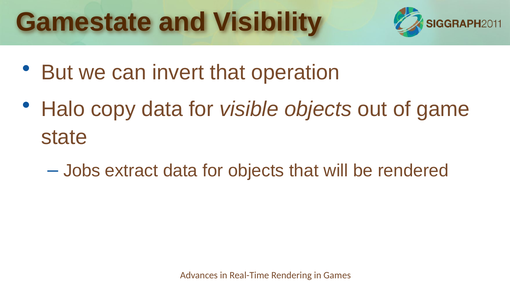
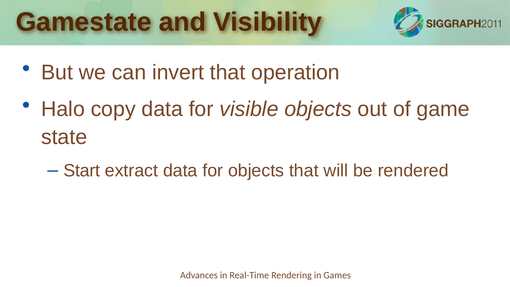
Jobs: Jobs -> Start
